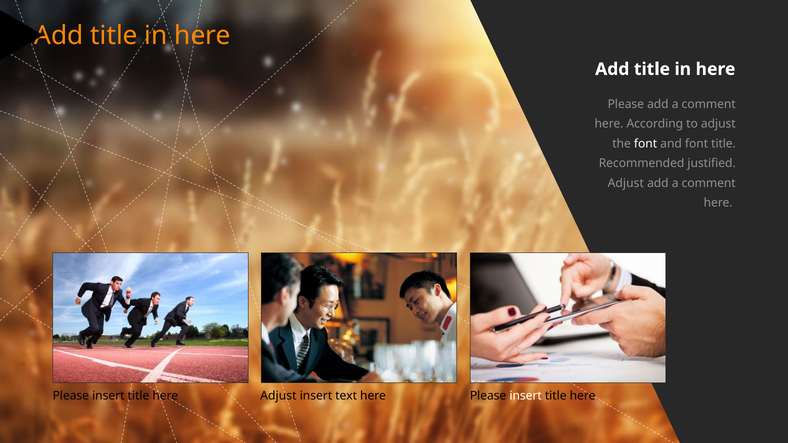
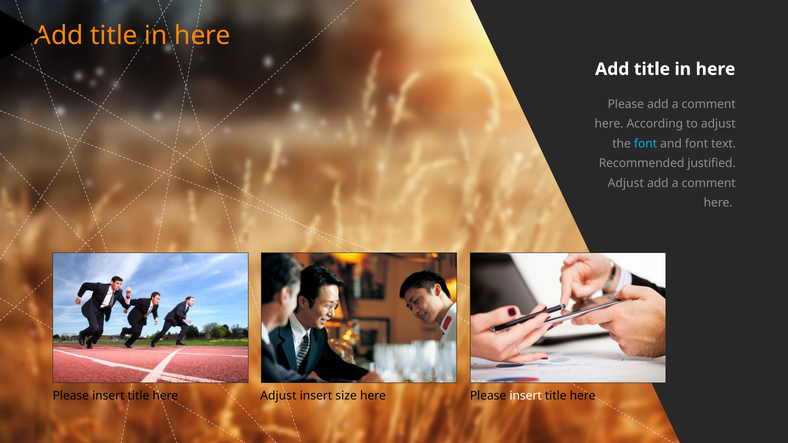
font at (646, 144) colour: white -> light blue
font title: title -> text
text: text -> size
